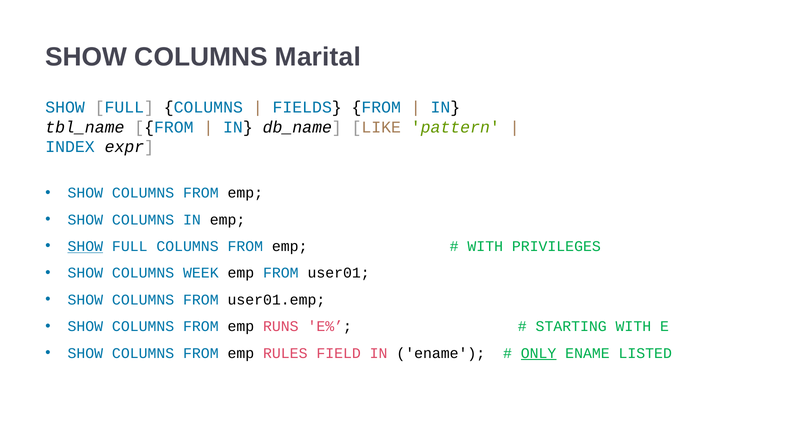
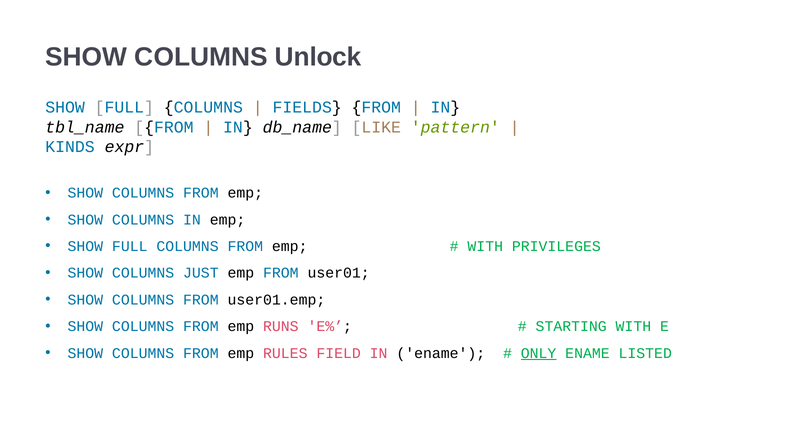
Marital: Marital -> Unlock
INDEX: INDEX -> KINDS
SHOW at (85, 246) underline: present -> none
WEEK: WEEK -> JUST
